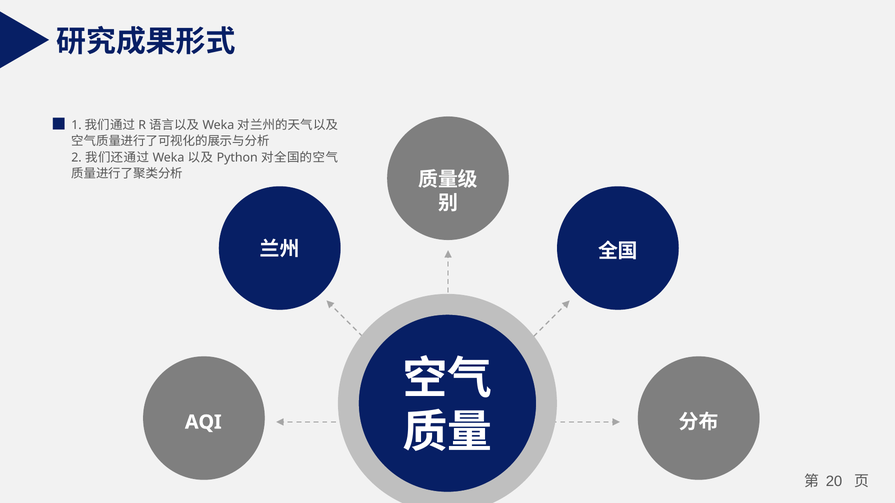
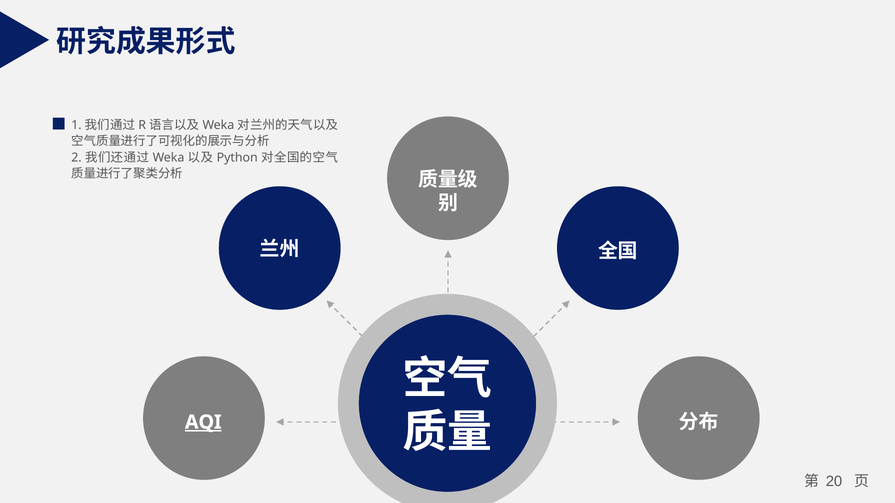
AQI underline: none -> present
